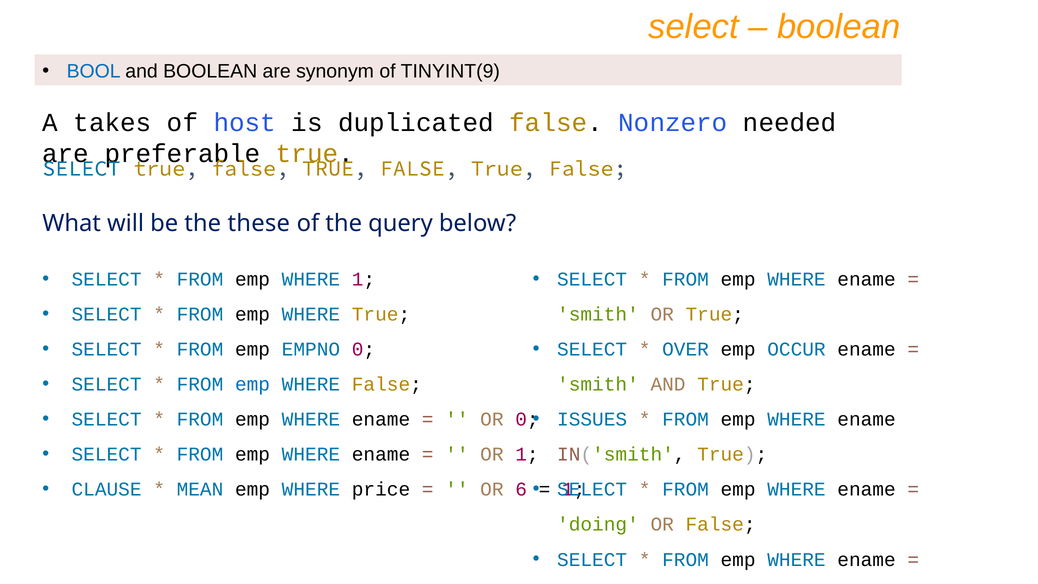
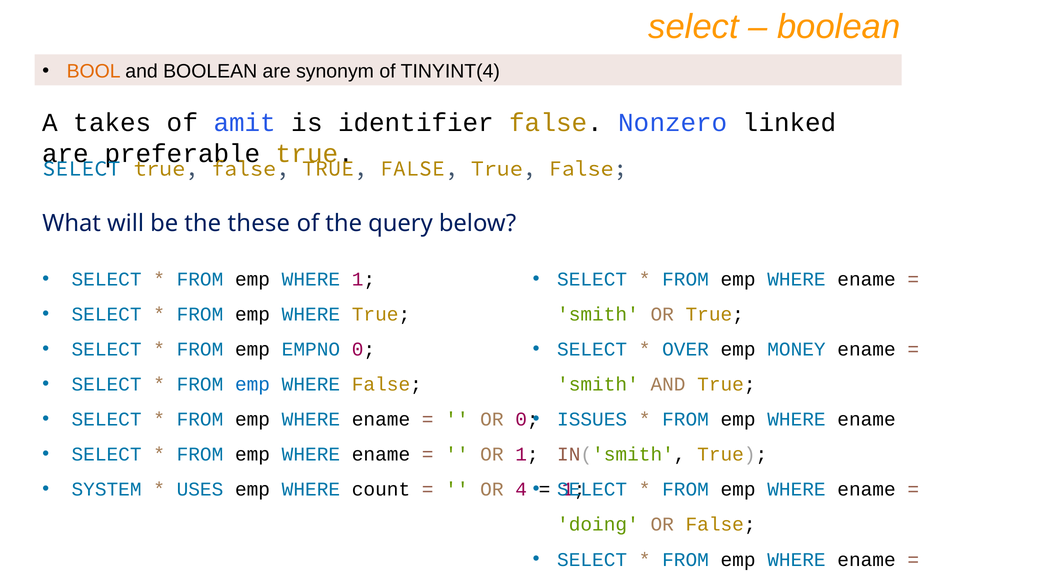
BOOL colour: blue -> orange
TINYINT(9: TINYINT(9 -> TINYINT(4
host: host -> amit
duplicated: duplicated -> identifier
needed: needed -> linked
OCCUR: OCCUR -> MONEY
CLAUSE: CLAUSE -> SYSTEM
MEAN: MEAN -> USES
price: price -> count
6: 6 -> 4
